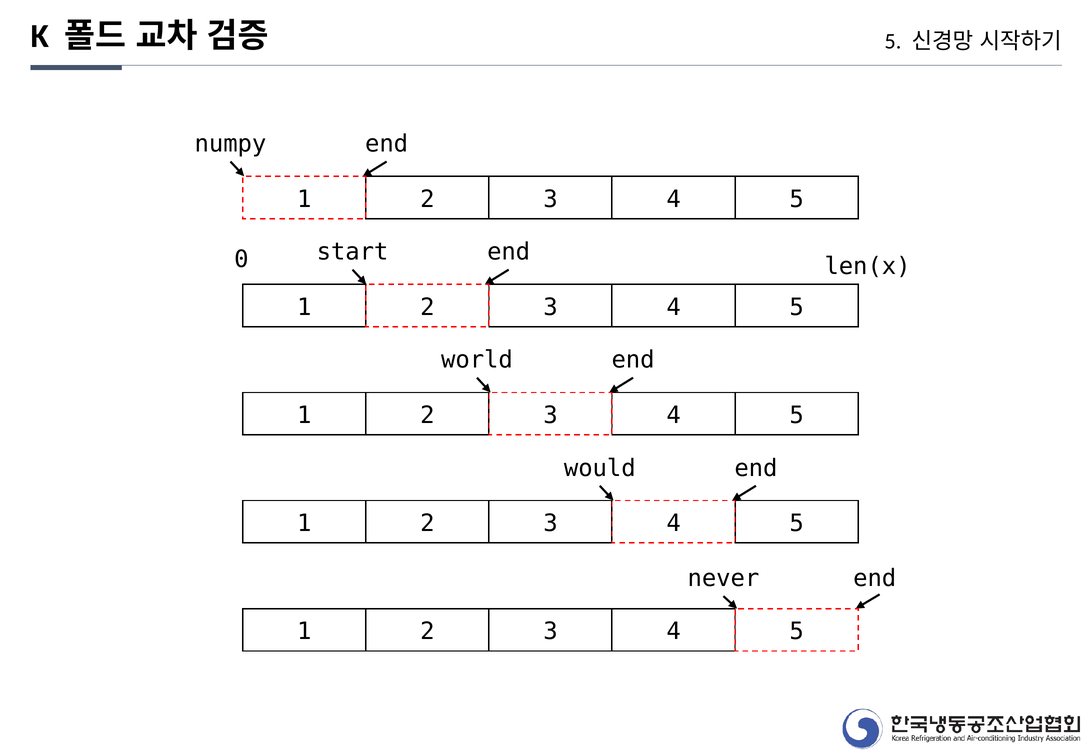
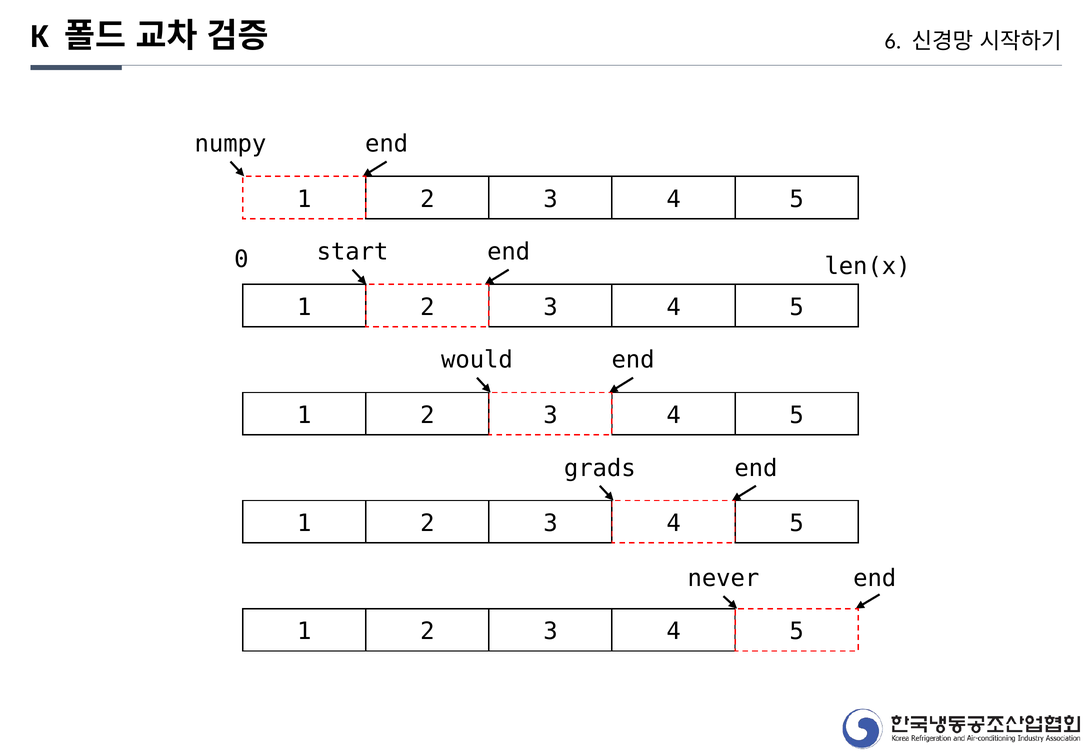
5 at (893, 41): 5 -> 6
world: world -> would
would: would -> grads
